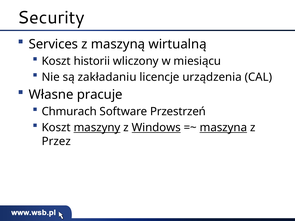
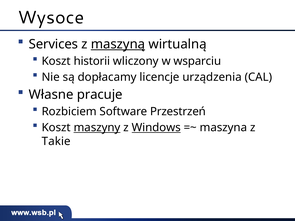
Security: Security -> Wysoce
maszyną underline: none -> present
miesiącu: miesiącu -> wsparciu
zakładaniu: zakładaniu -> dopłacamy
Chmurach: Chmurach -> Rozbiciem
maszyna underline: present -> none
Przez: Przez -> Takie
